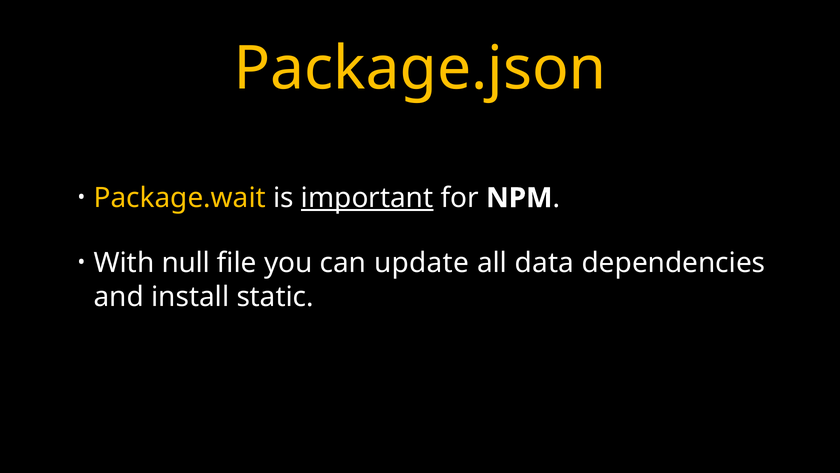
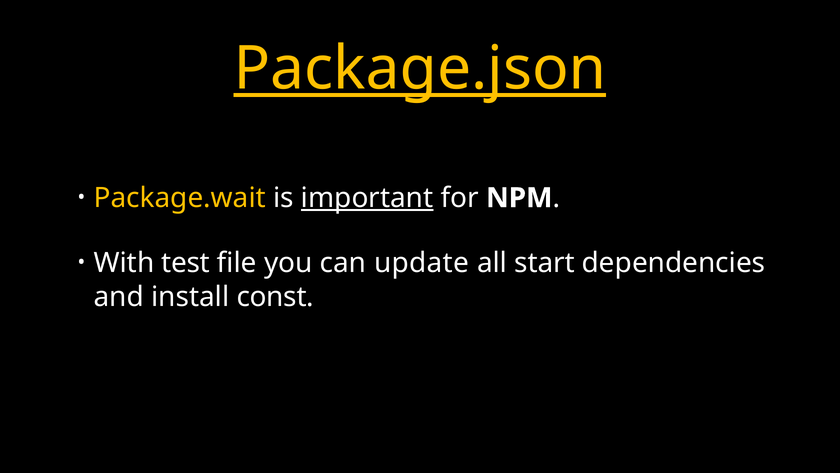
Package.json underline: none -> present
null: null -> test
data: data -> start
static: static -> const
